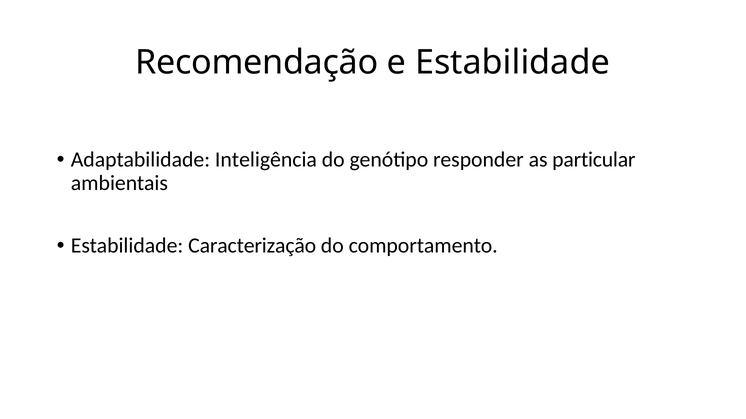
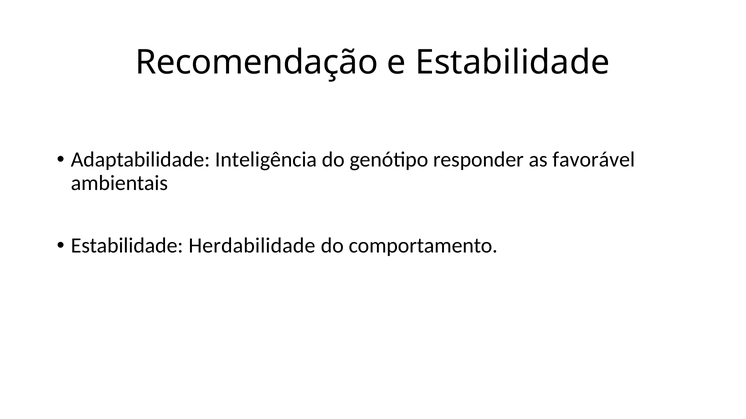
particular: particular -> favorável
Caracterização: Caracterização -> Herdabilidade
